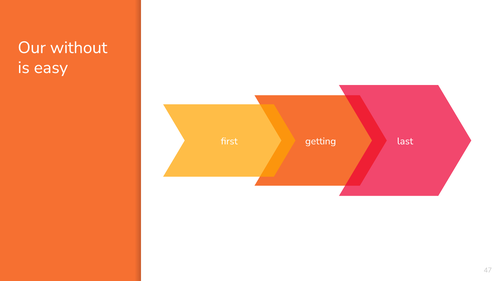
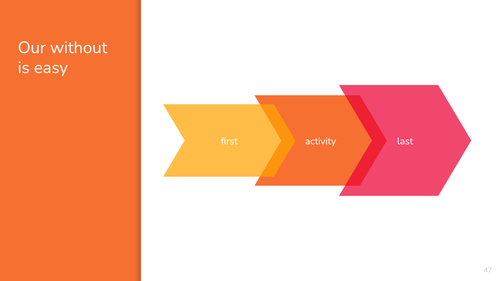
getting: getting -> activity
